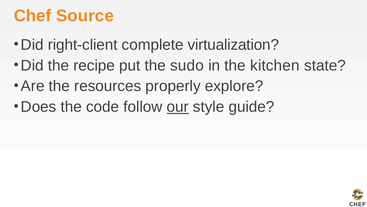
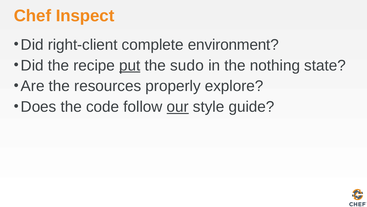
Source: Source -> Inspect
virtualization: virtualization -> environment
put underline: none -> present
kitchen: kitchen -> nothing
